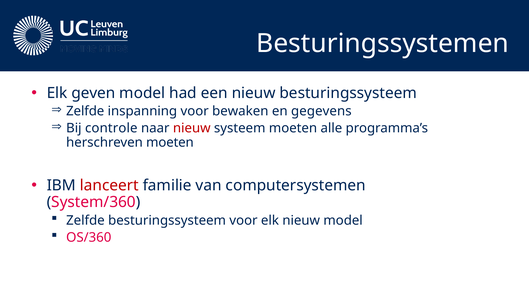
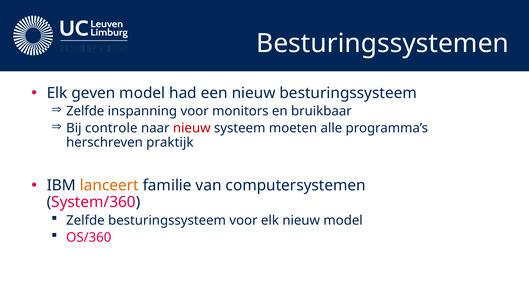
bewaken: bewaken -> monitors
gegevens: gegevens -> bruikbaar
herschreven moeten: moeten -> praktijk
lanceert colour: red -> orange
